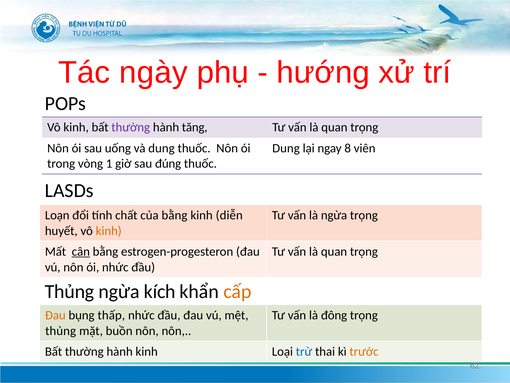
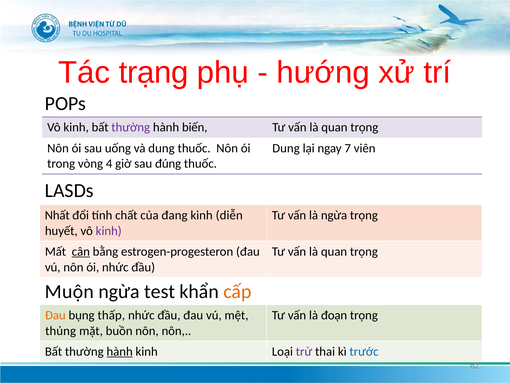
ngày: ngày -> trạng
tăng: tăng -> biến
8: 8 -> 7
1: 1 -> 4
Loạn: Loạn -> Nhất
của bằng: bằng -> đang
kinh at (109, 231) colour: orange -> purple
Thủng at (70, 291): Thủng -> Muộn
kích: kích -> test
đông: đông -> đoạn
hành at (120, 351) underline: none -> present
trừ colour: blue -> purple
trước colour: orange -> blue
